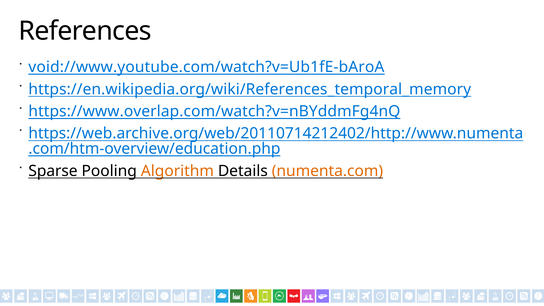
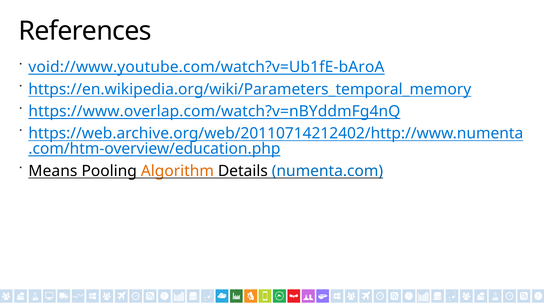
https://en.wikipedia.org/wiki/References_temporal_memory: https://en.wikipedia.org/wiki/References_temporal_memory -> https://en.wikipedia.org/wiki/Parameters_temporal_memory
Sparse: Sparse -> Means
numenta.com colour: orange -> blue
